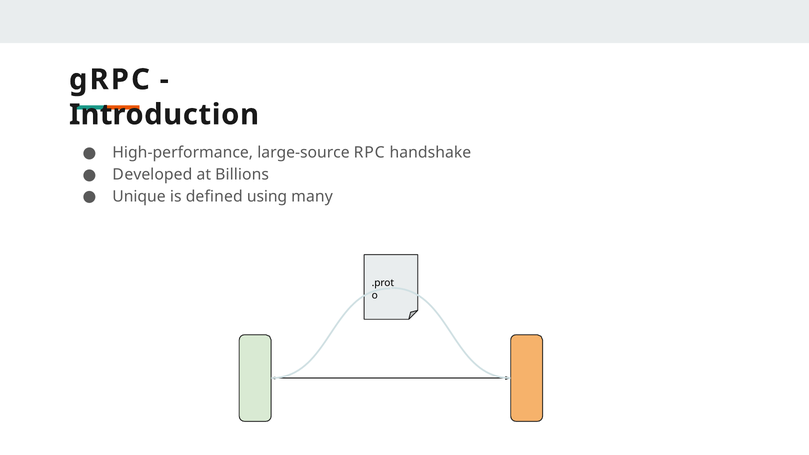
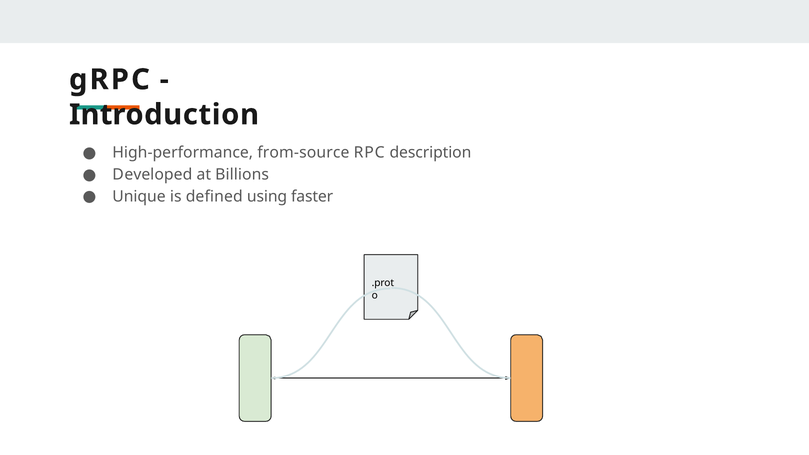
large-source: large-source -> from-source
handshake: handshake -> description
many: many -> faster
